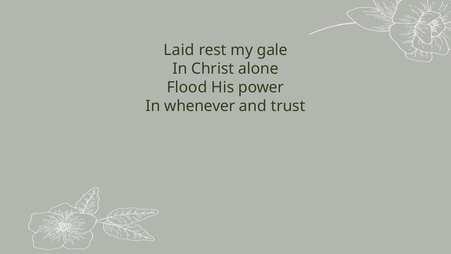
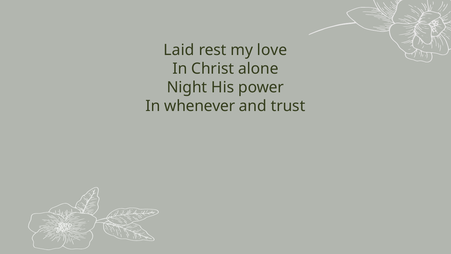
gale: gale -> love
Flood: Flood -> Night
